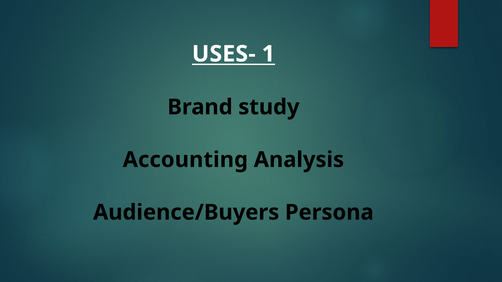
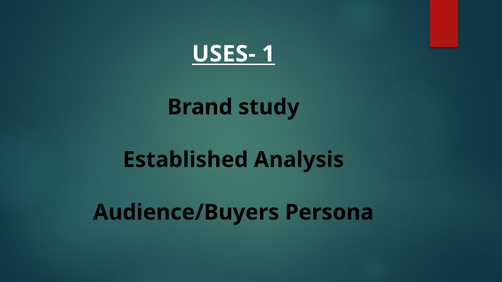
Accounting: Accounting -> Established
